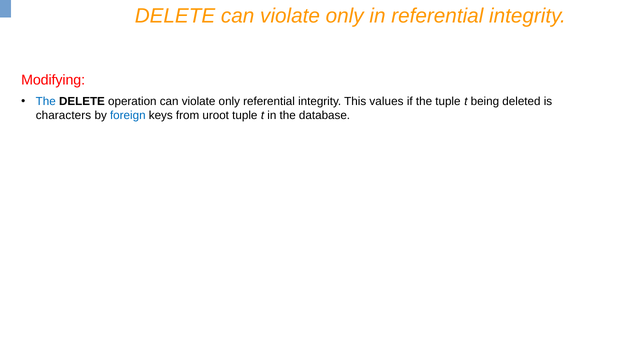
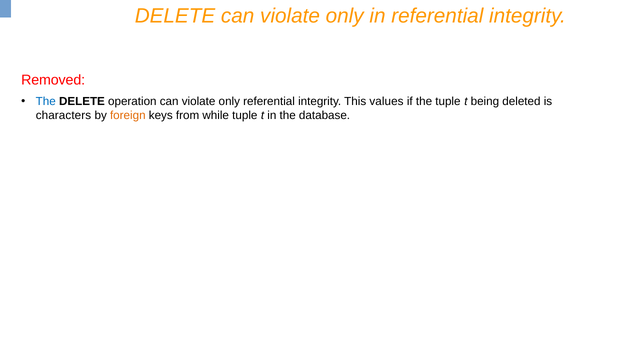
Modifying: Modifying -> Removed
foreign colour: blue -> orange
uroot: uroot -> while
